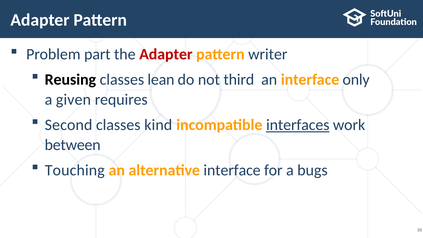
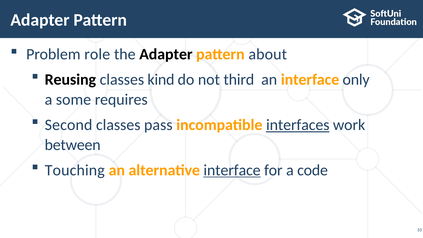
part: part -> role
Adapter at (166, 54) colour: red -> black
writer: writer -> about
lean: lean -> kind
given: given -> some
kind: kind -> pass
interface at (232, 170) underline: none -> present
bugs: bugs -> code
